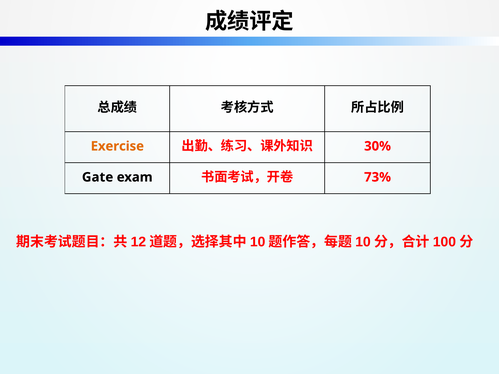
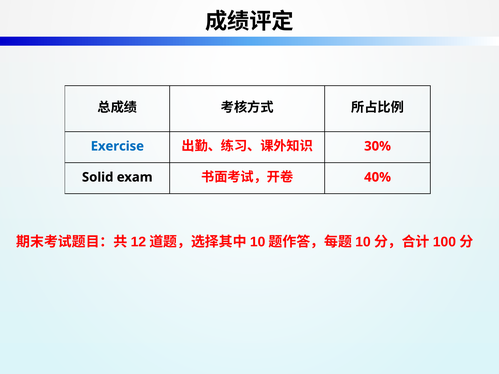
Exercise colour: orange -> blue
Gate: Gate -> Solid
73%: 73% -> 40%
